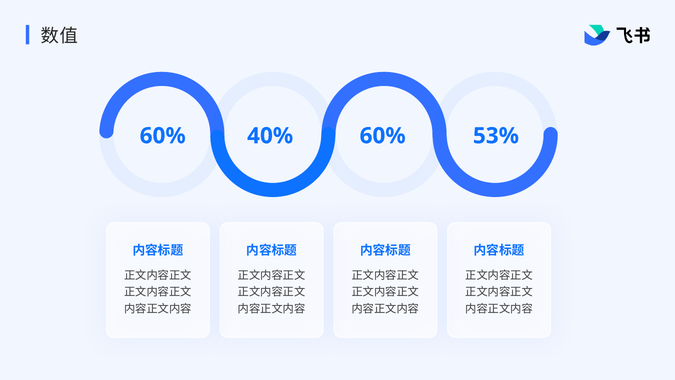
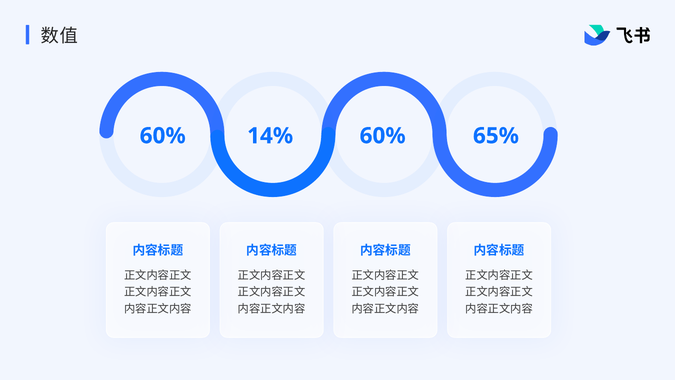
40%: 40% -> 14%
53%: 53% -> 65%
